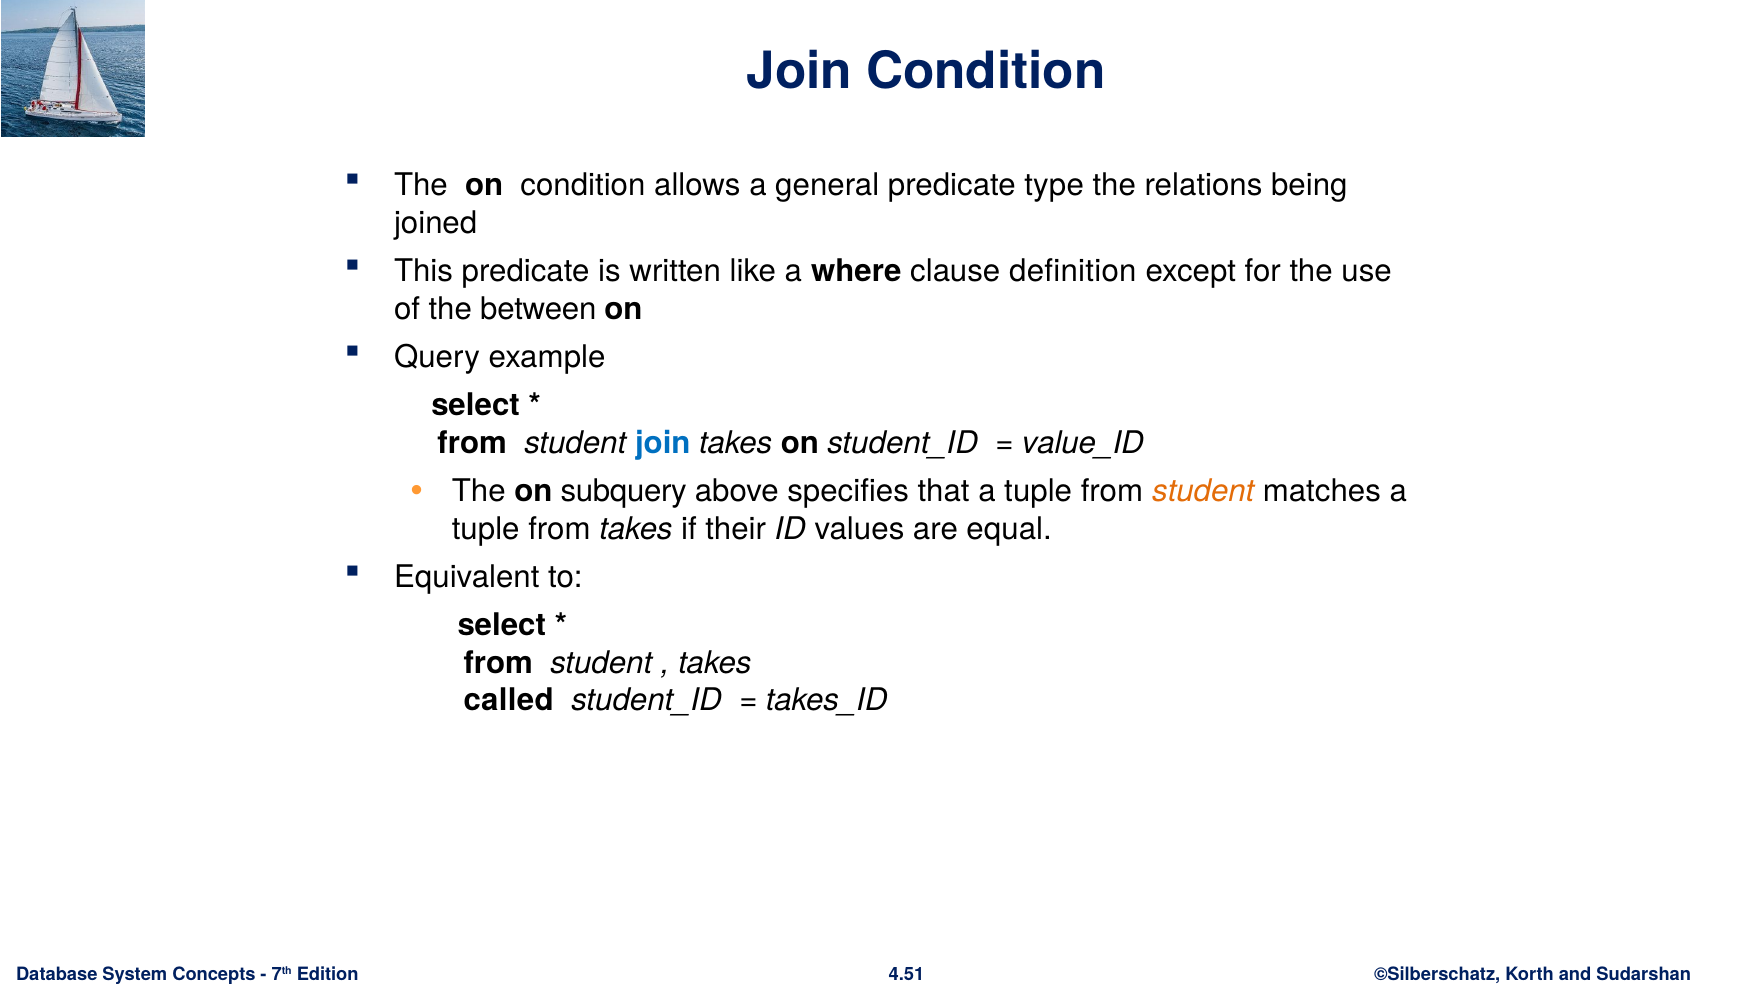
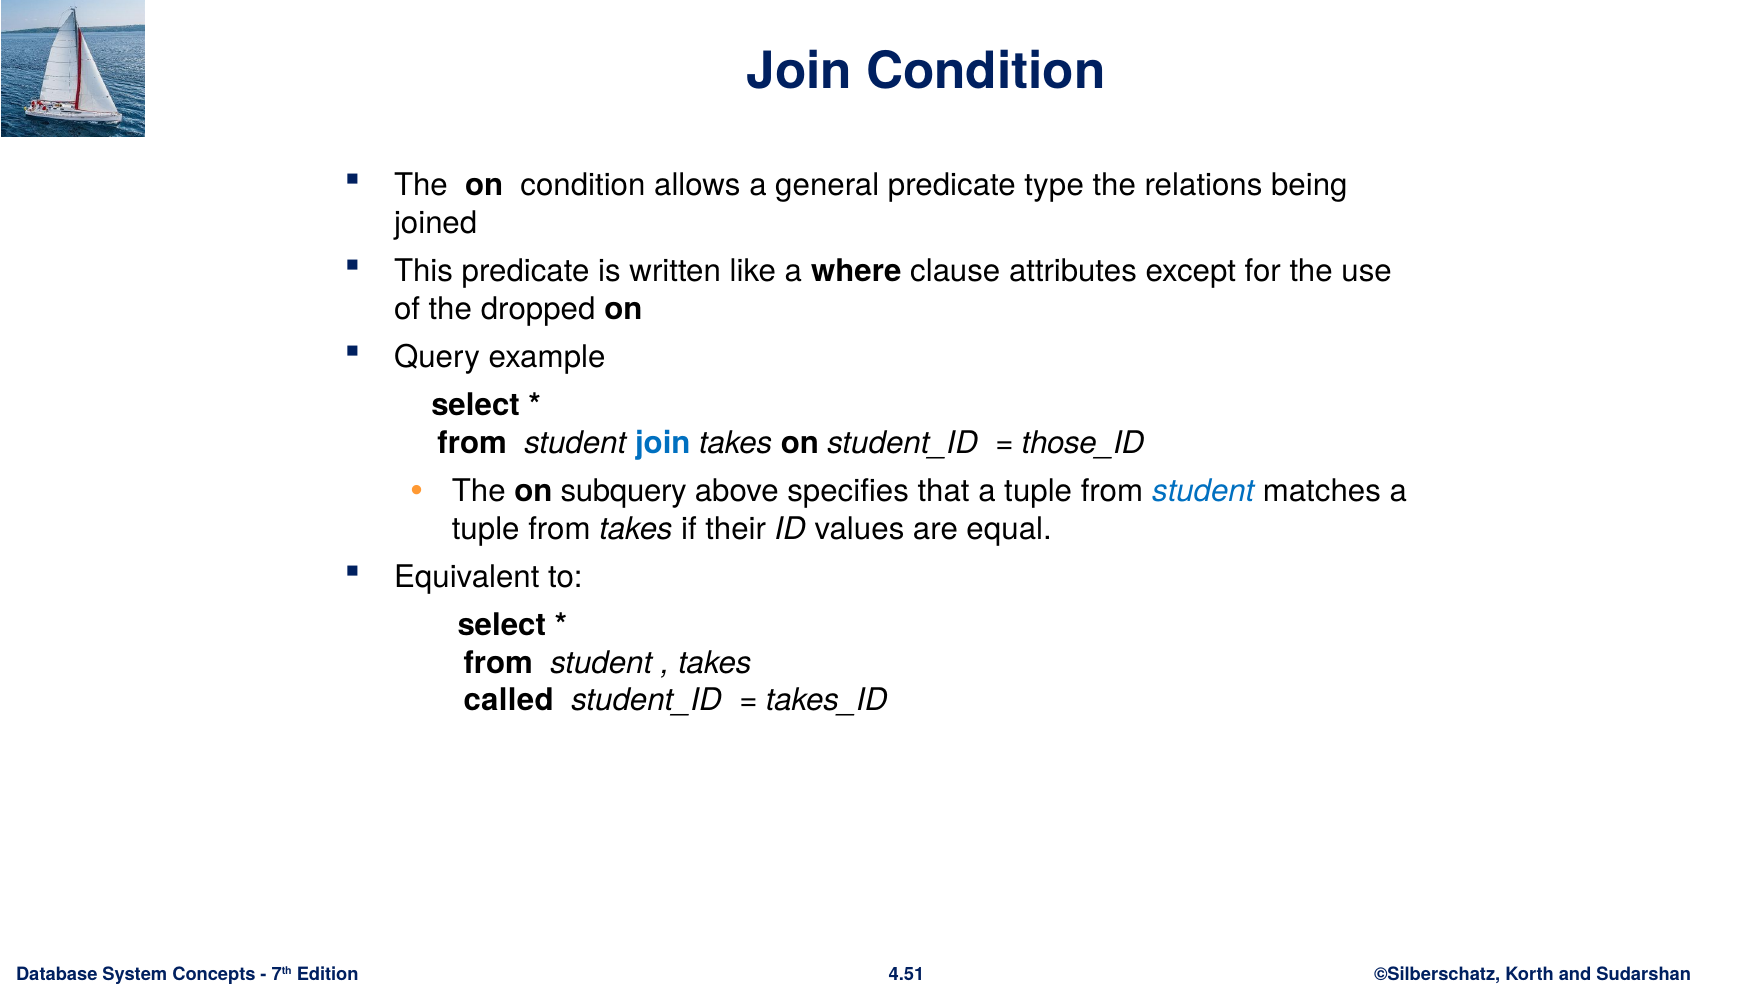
definition: definition -> attributes
between: between -> dropped
value_ID: value_ID -> those_ID
student at (1203, 492) colour: orange -> blue
